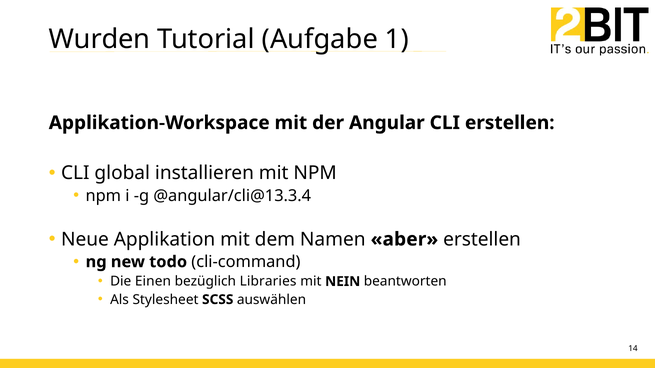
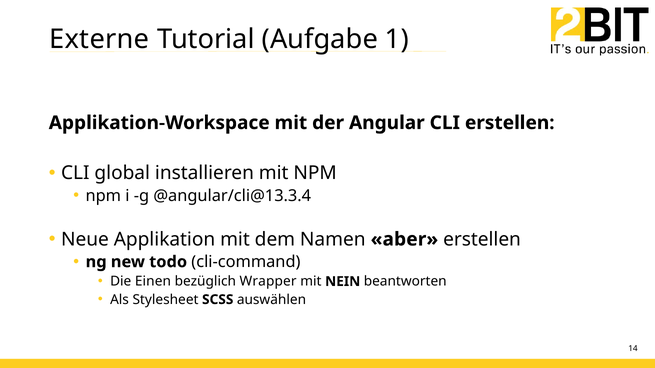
Wurden: Wurden -> Externe
Libraries: Libraries -> Wrapper
